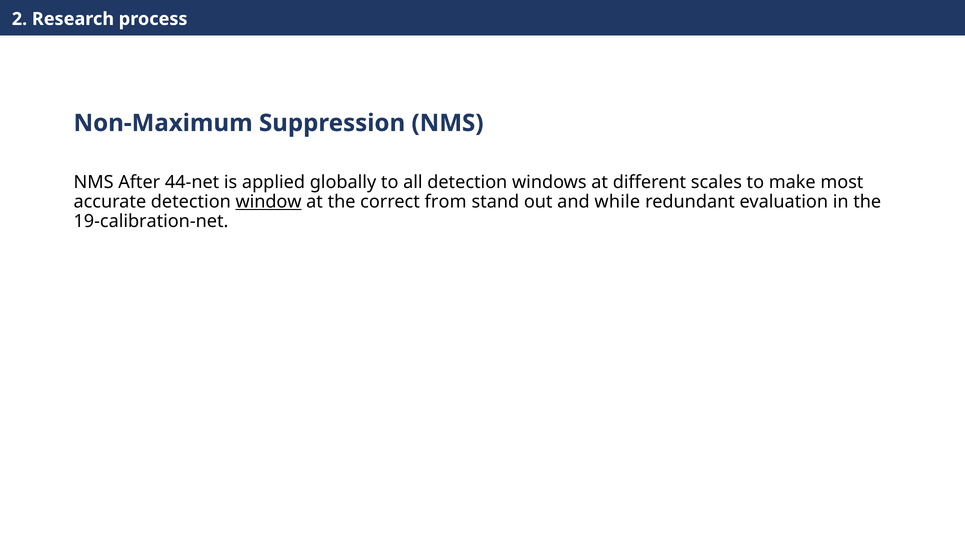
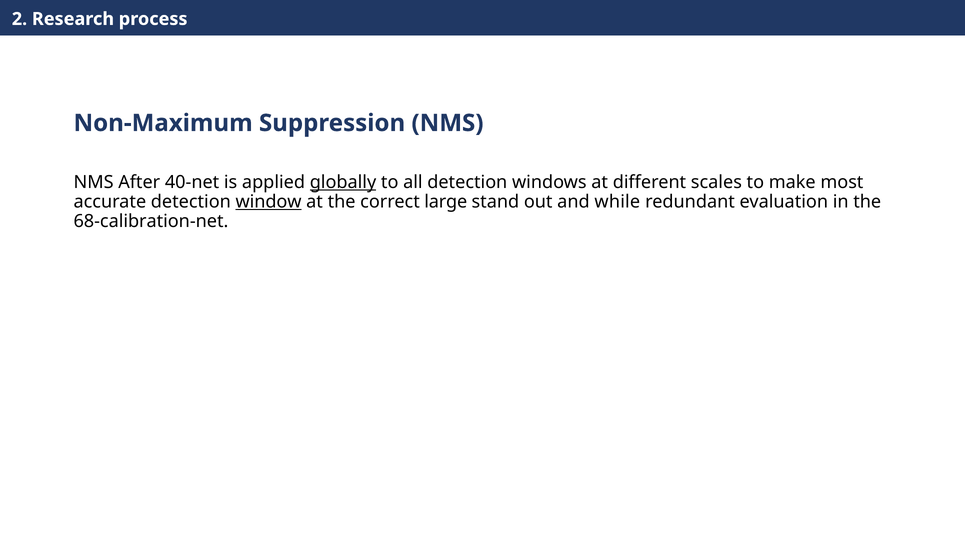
44-net: 44-net -> 40-net
globally underline: none -> present
from: from -> large
19-calibration-net: 19-calibration-net -> 68-calibration-net
